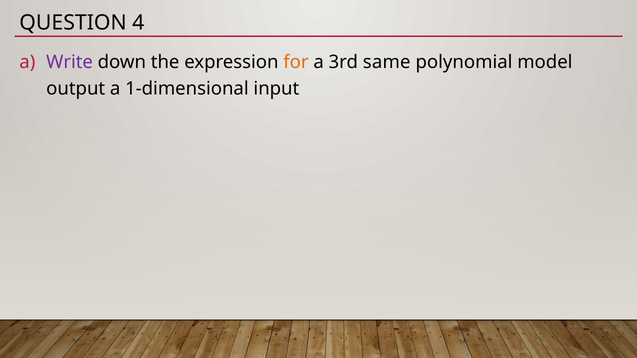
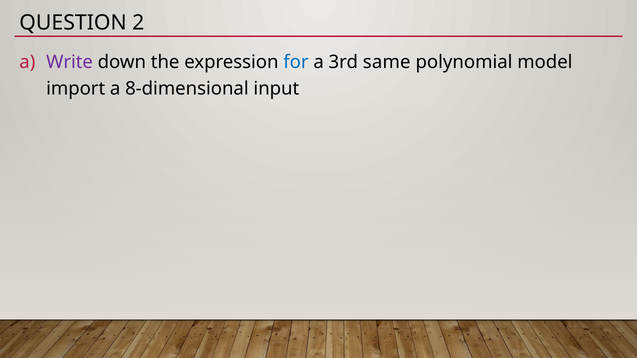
4: 4 -> 2
for colour: orange -> blue
output: output -> import
1-dimensional: 1-dimensional -> 8-dimensional
